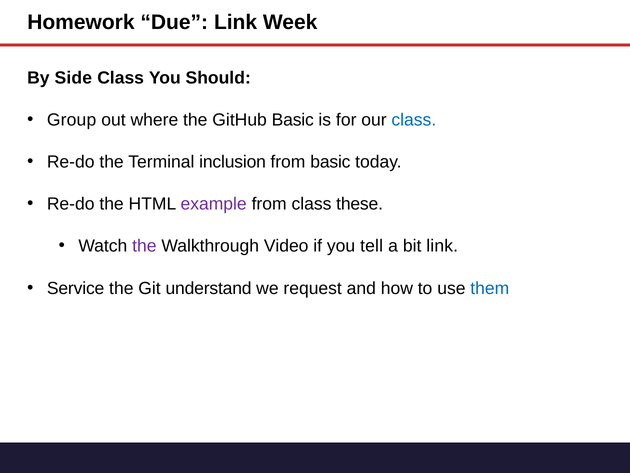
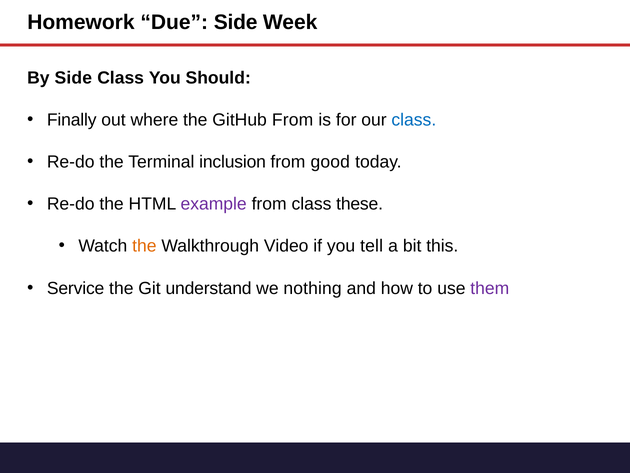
Due Link: Link -> Side
Group: Group -> Finally
GitHub Basic: Basic -> From
from basic: basic -> good
the at (144, 246) colour: purple -> orange
bit link: link -> this
request: request -> nothing
them colour: blue -> purple
